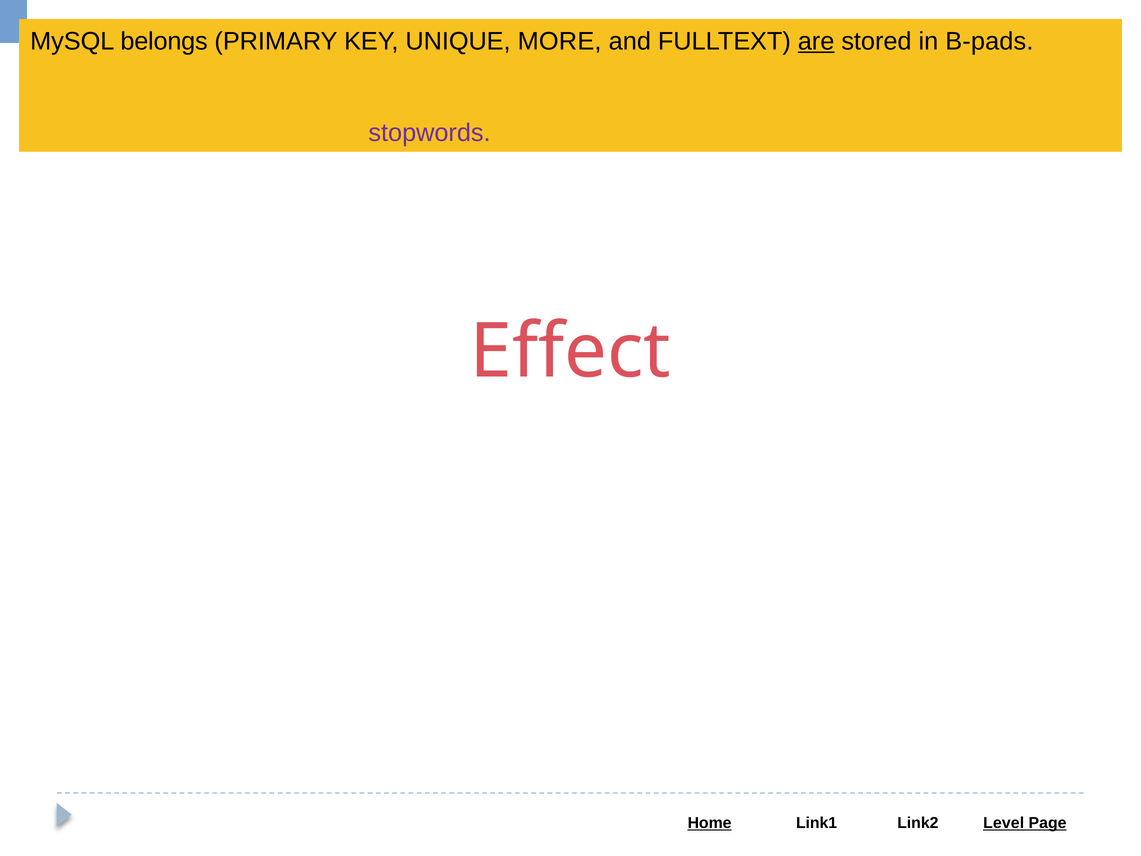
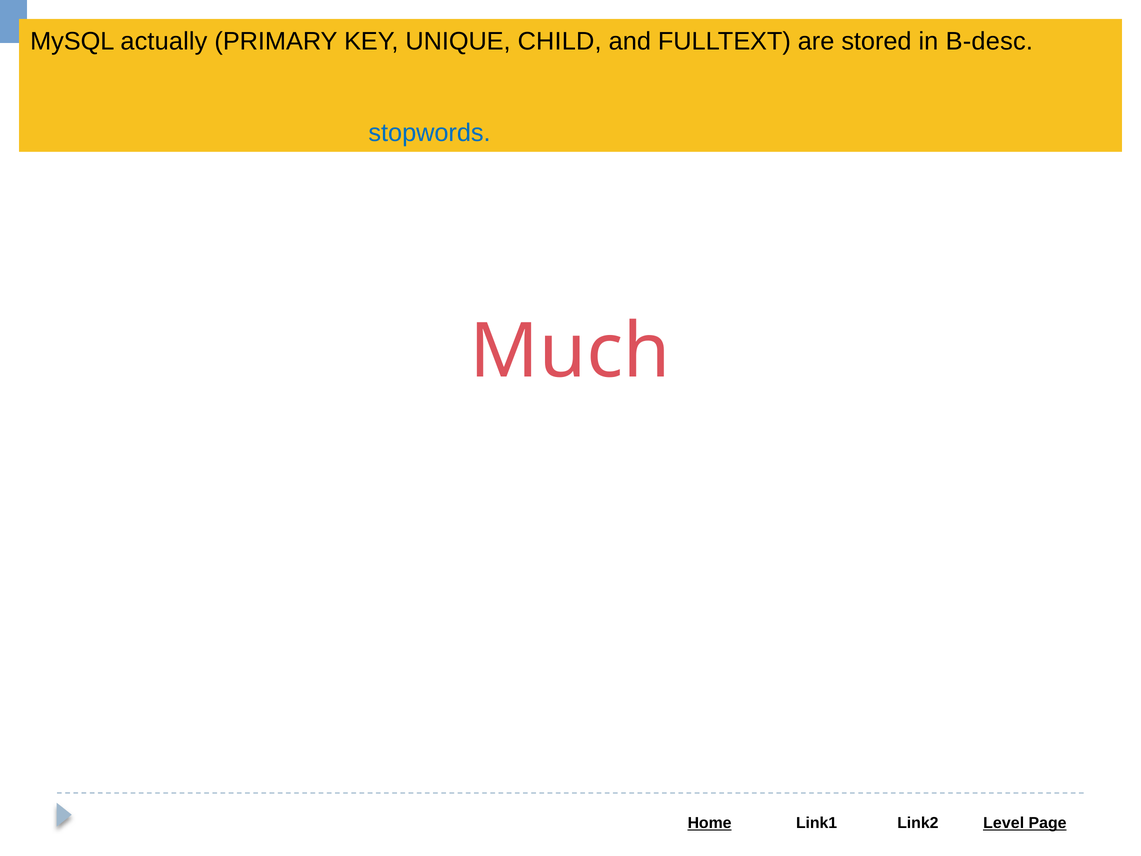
belongs: belongs -> actually
MORE: MORE -> CHILD
are at (816, 42) underline: present -> none
B-pads: B-pads -> B-desc
stopwords colour: purple -> blue
Effect: Effect -> Much
